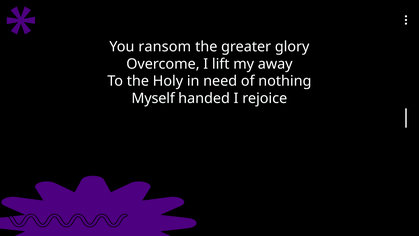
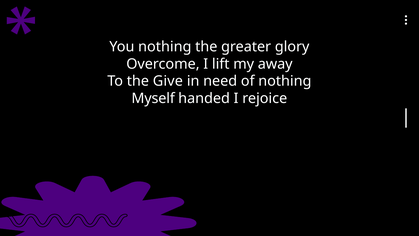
You ransom: ransom -> nothing
Holy: Holy -> Give
